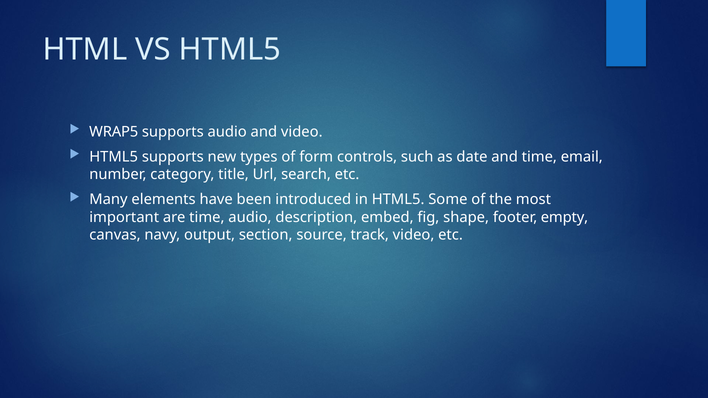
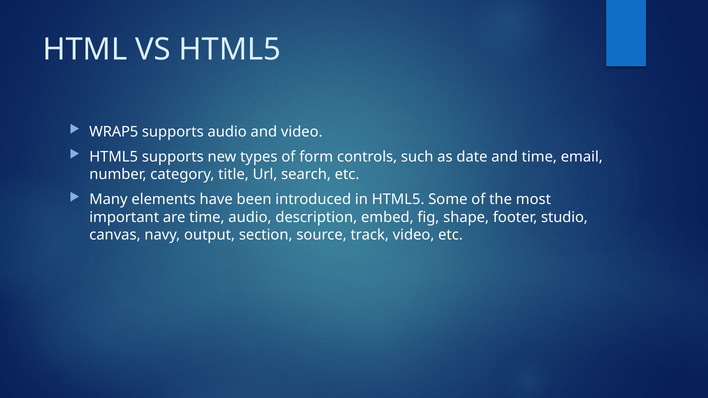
empty: empty -> studio
